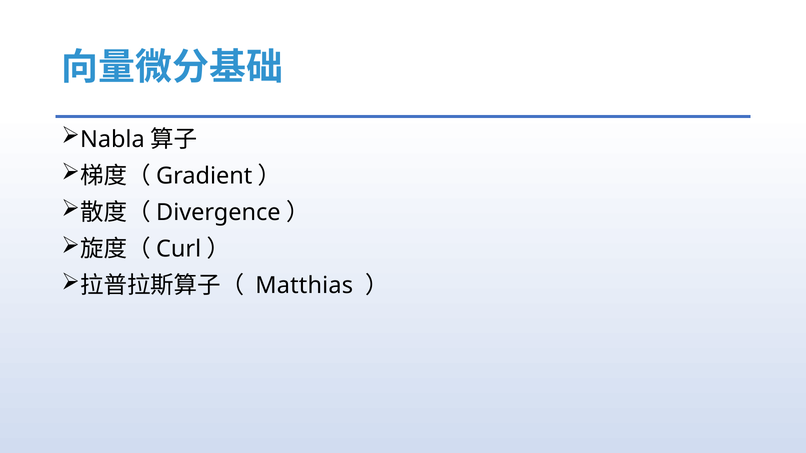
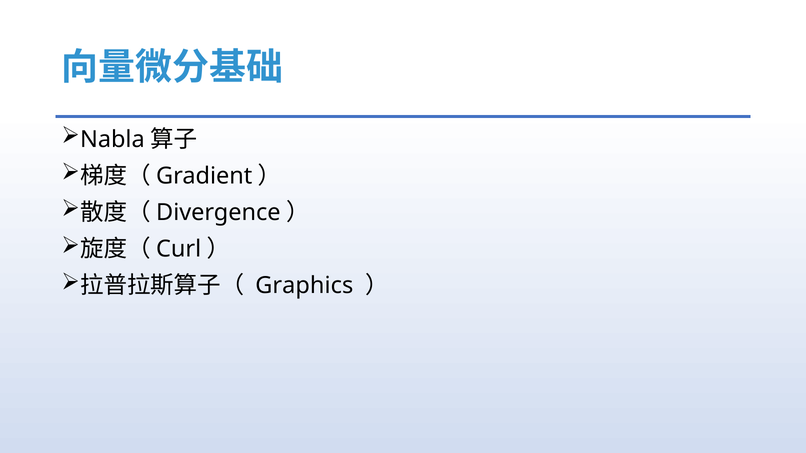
Matthias: Matthias -> Graphics
